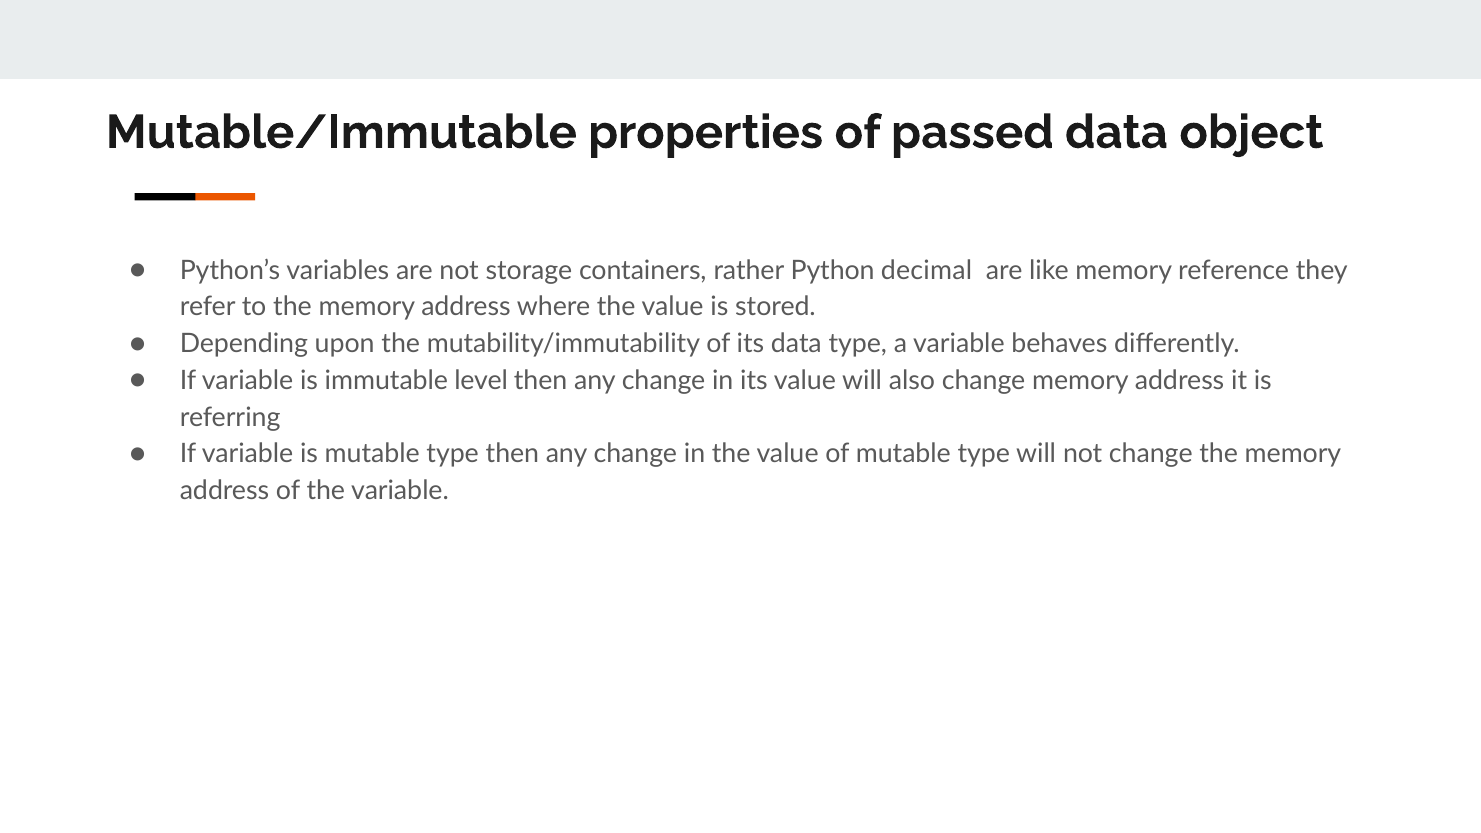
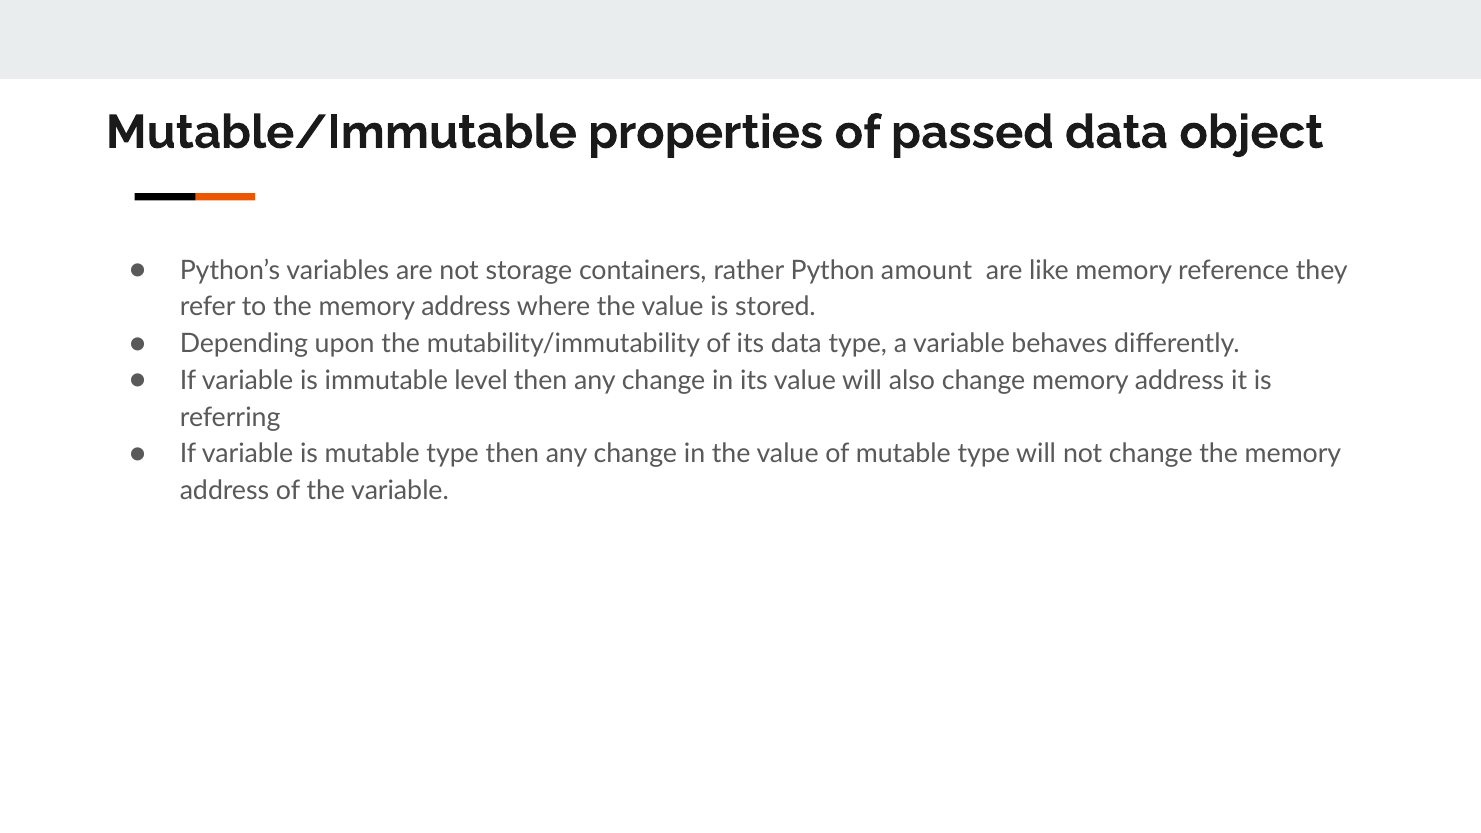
decimal: decimal -> amount
